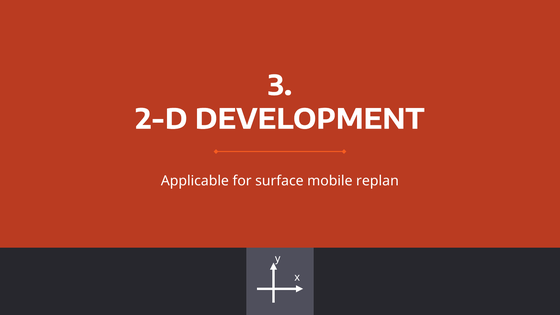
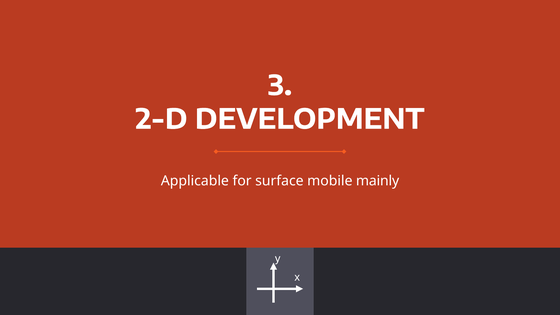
replan: replan -> mainly
